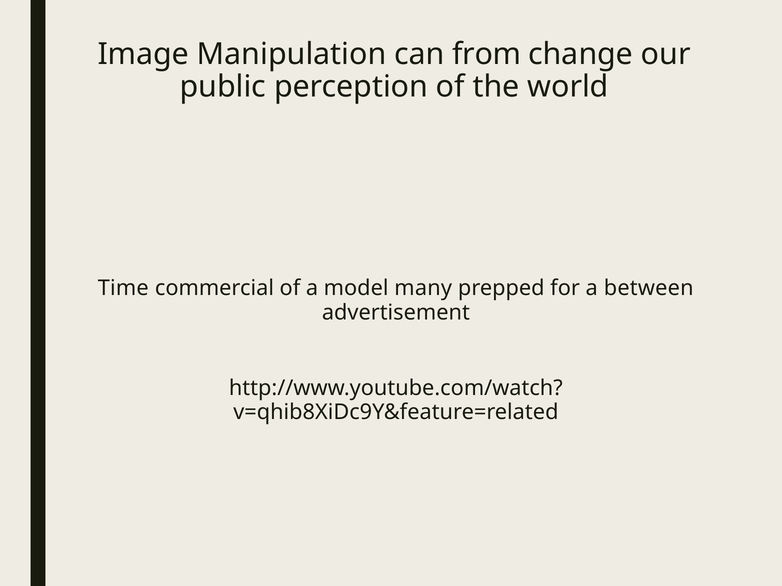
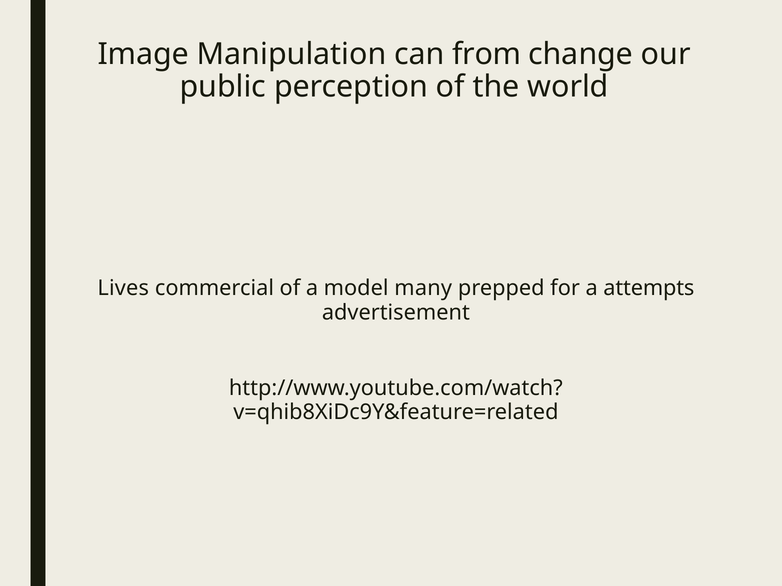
Time: Time -> Lives
between: between -> attempts
